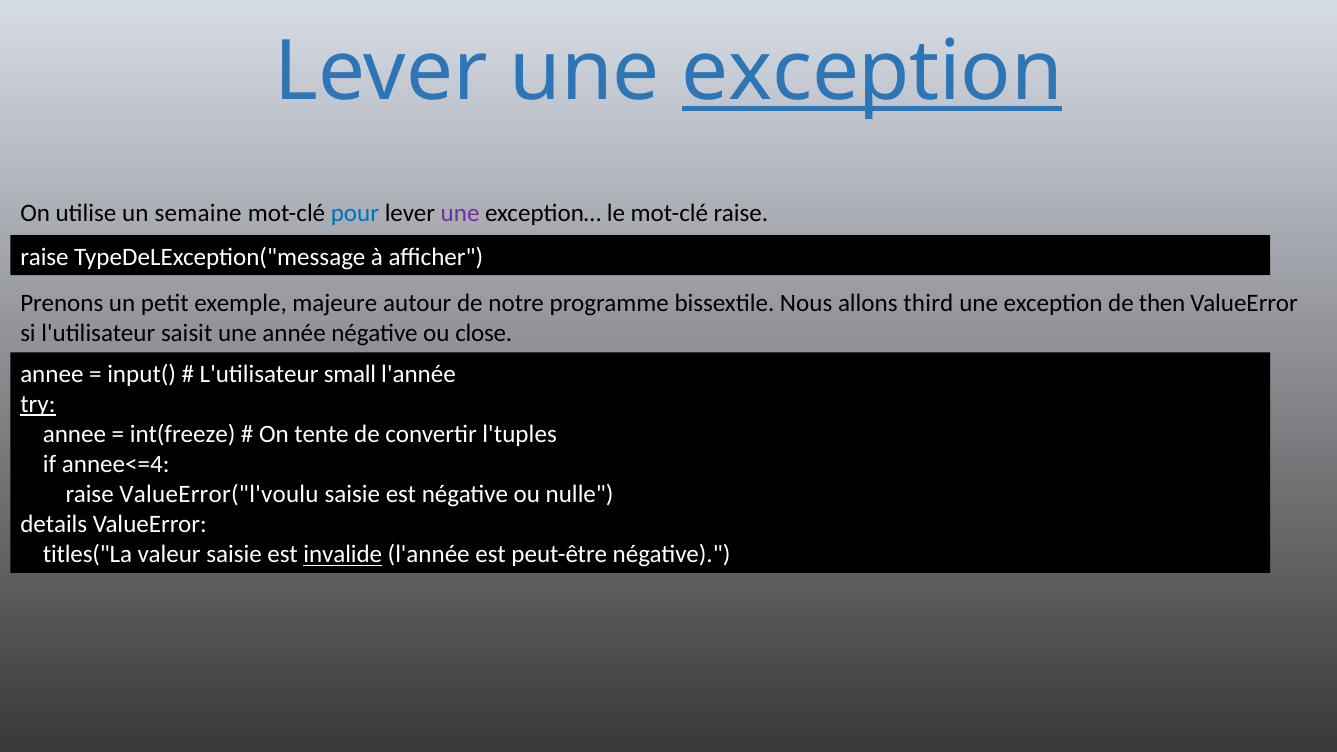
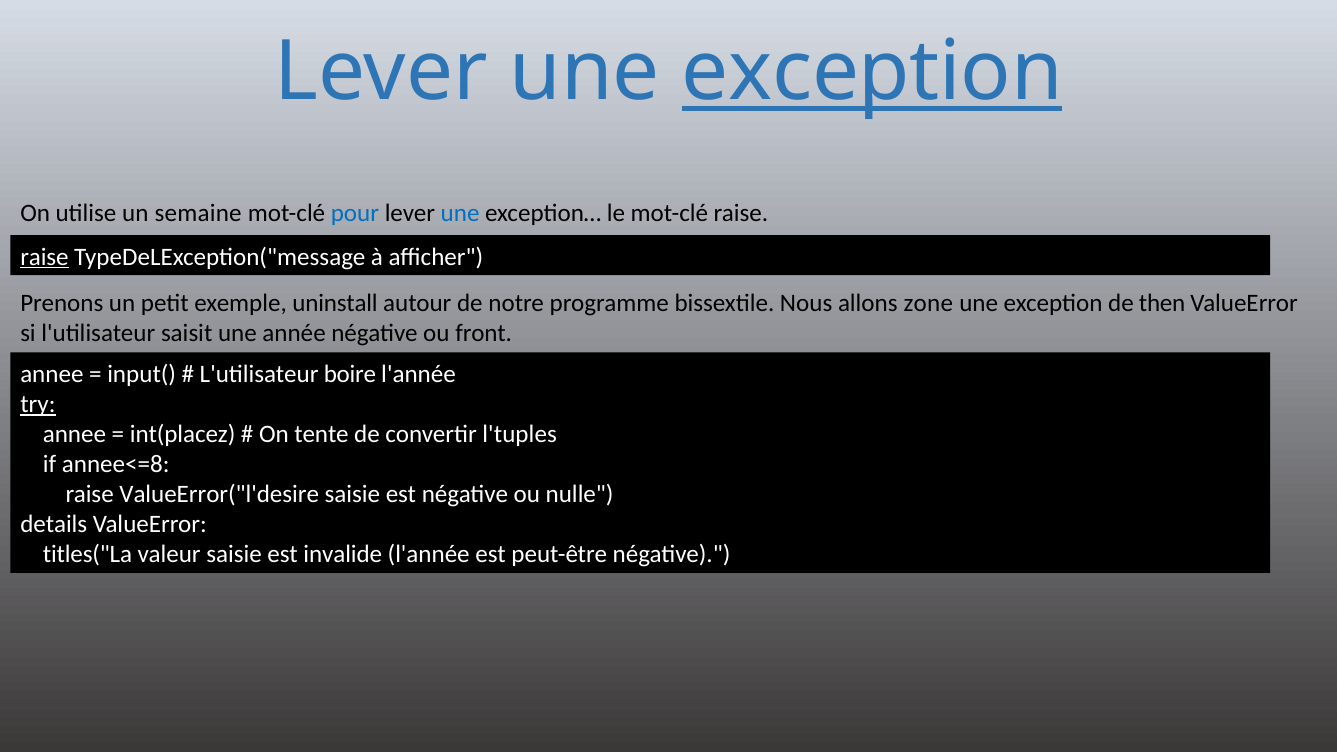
une at (460, 213) colour: purple -> blue
raise at (44, 257) underline: none -> present
majeure: majeure -> uninstall
third: third -> zone
close: close -> front
small: small -> boire
int(freeze: int(freeze -> int(placez
annee<=4: annee<=4 -> annee<=8
ValueError("l'voulu: ValueError("l'voulu -> ValueError("l'desire
invalide underline: present -> none
